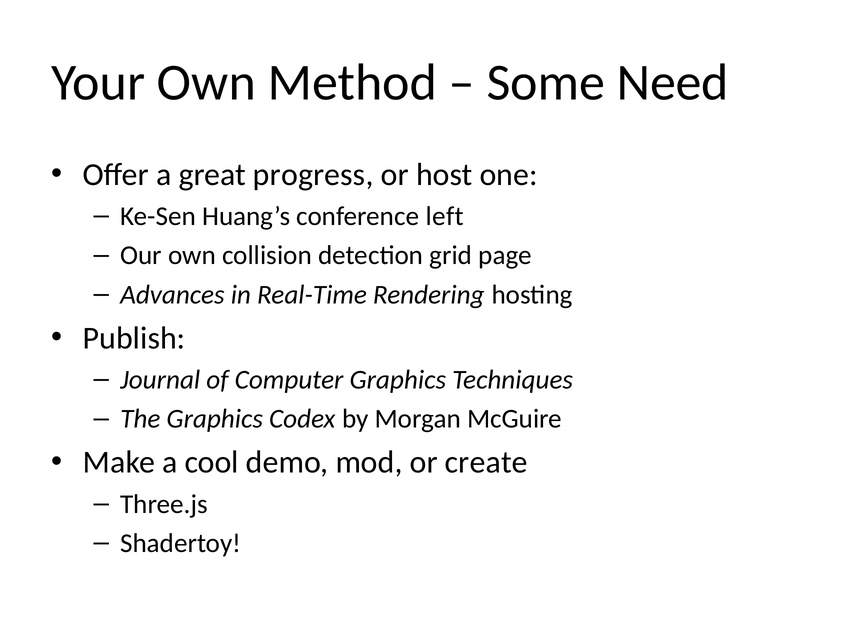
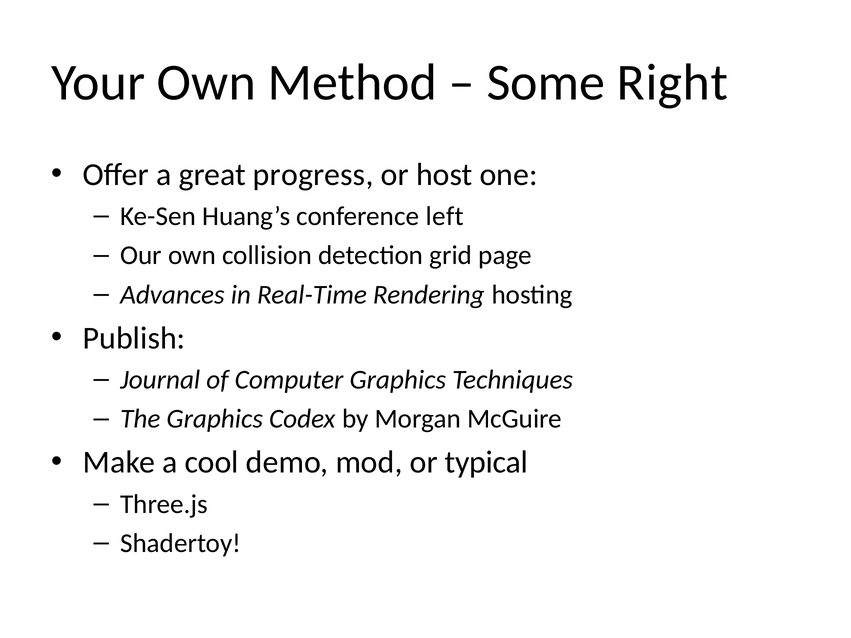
Need: Need -> Right
create: create -> typical
